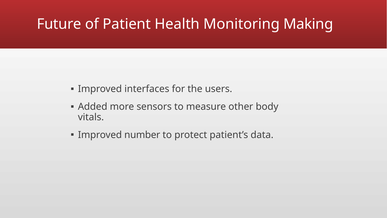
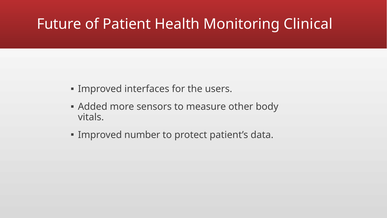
Making: Making -> Clinical
